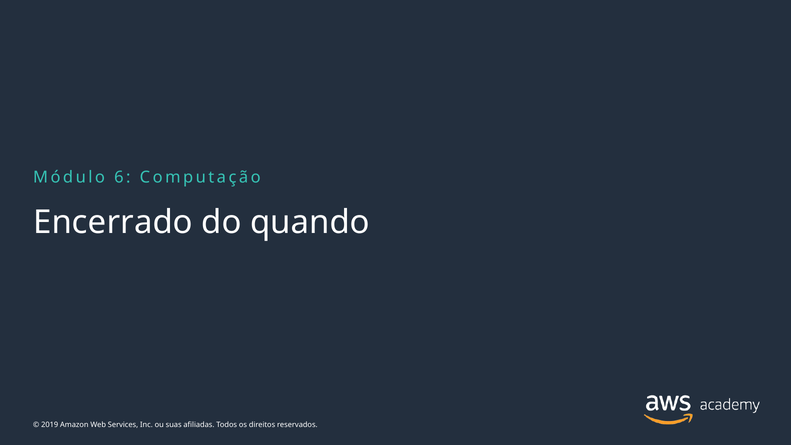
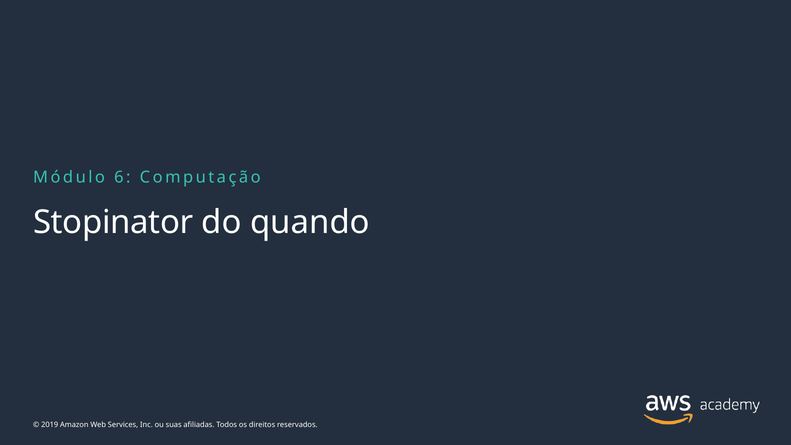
Encerrado: Encerrado -> Stopinator
